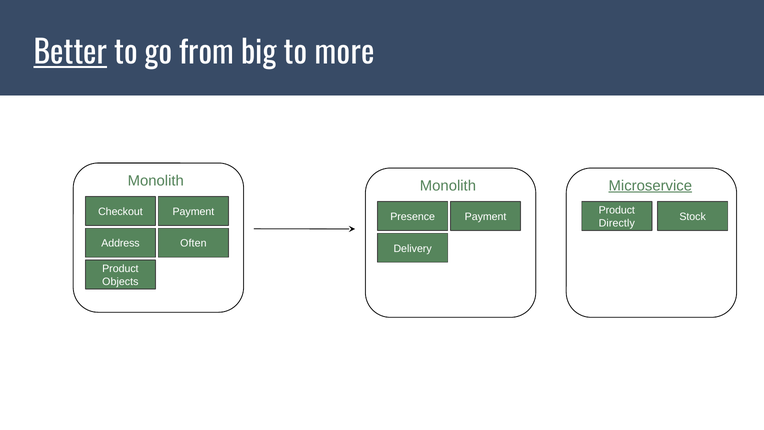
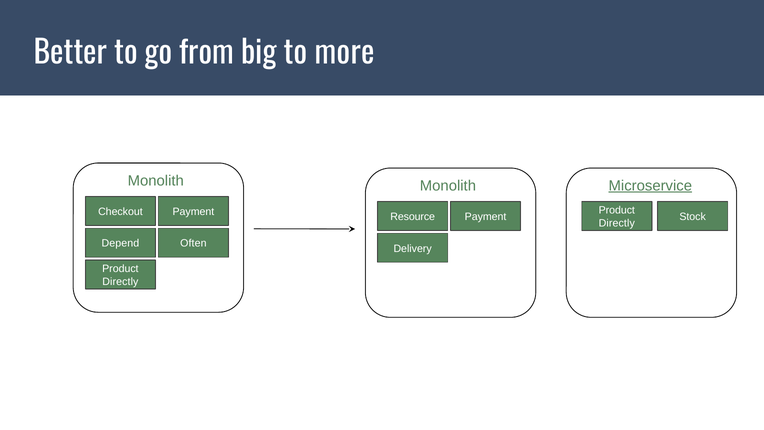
Better underline: present -> none
Presence: Presence -> Resource
Address: Address -> Depend
Objects at (120, 281): Objects -> Directly
